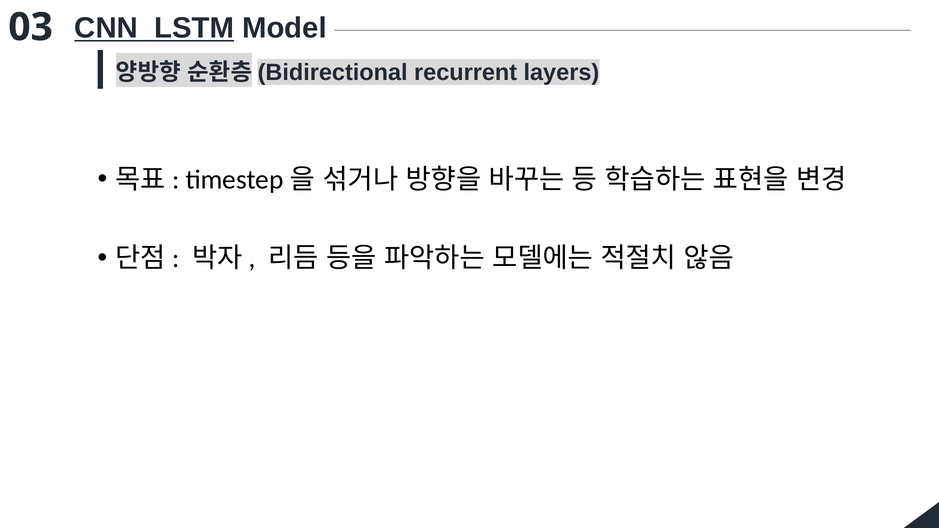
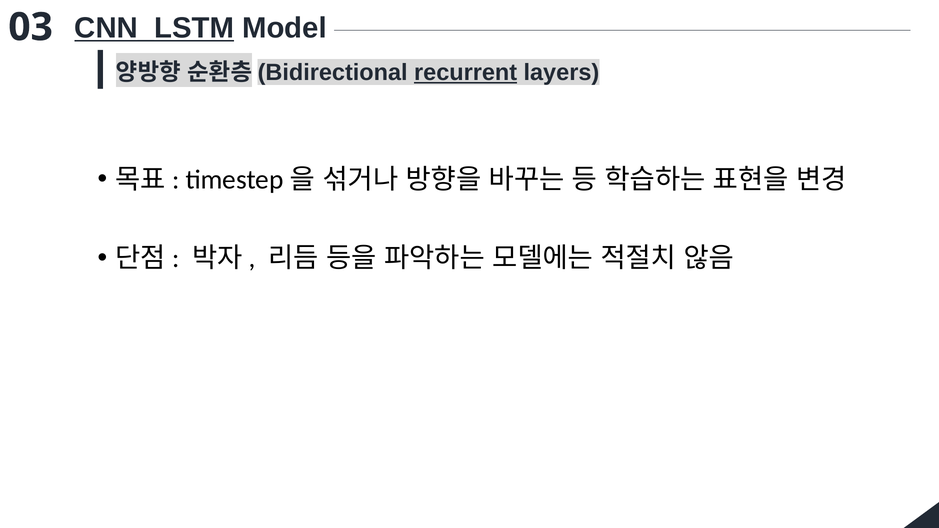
recurrent underline: none -> present
